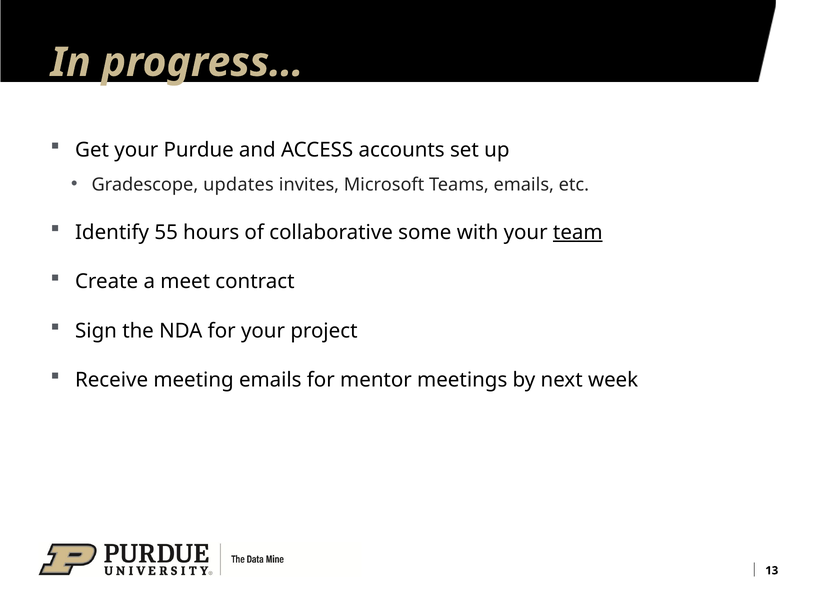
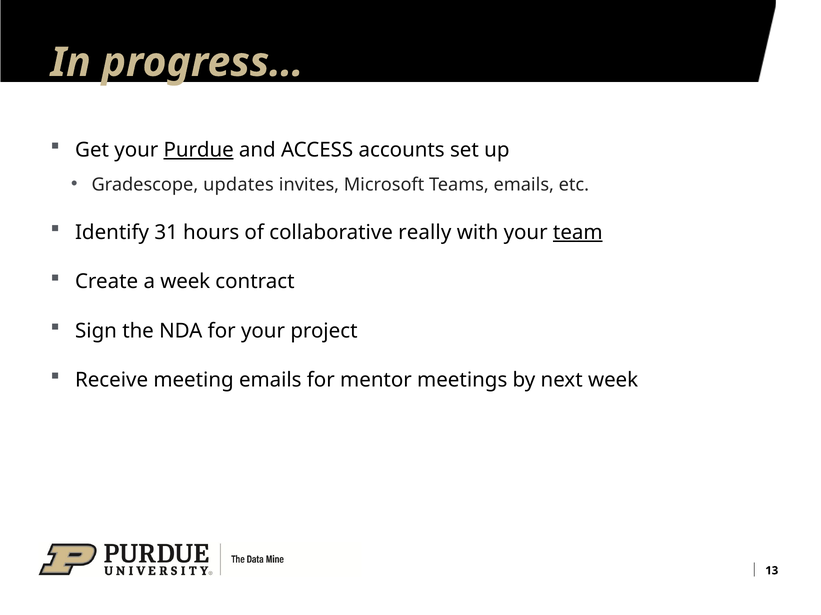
Purdue underline: none -> present
55: 55 -> 31
some: some -> really
a meet: meet -> week
